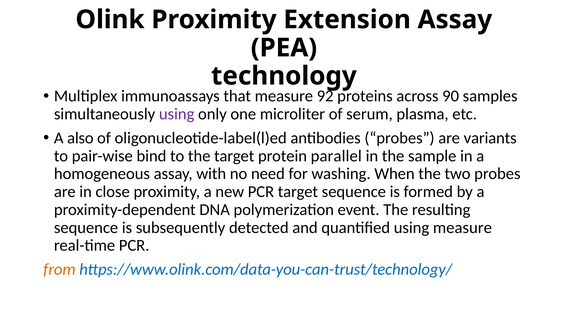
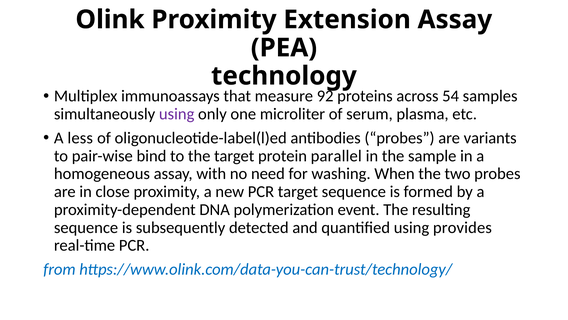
90: 90 -> 54
also: also -> less
using measure: measure -> provides
from colour: orange -> blue
